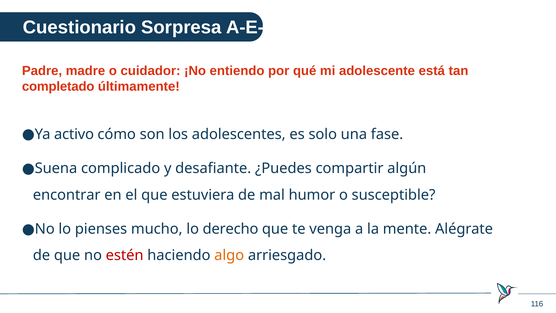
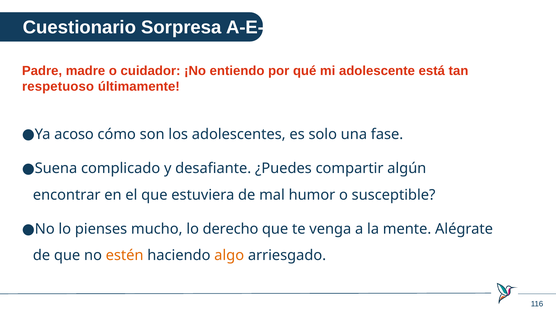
completado: completado -> respetuoso
activo: activo -> acoso
estén colour: red -> orange
